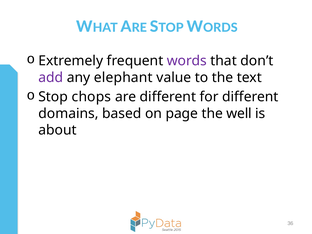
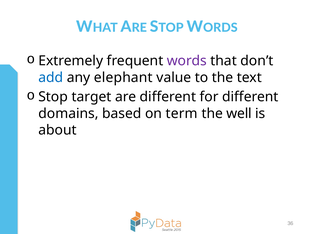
add colour: purple -> blue
chops: chops -> target
page: page -> term
